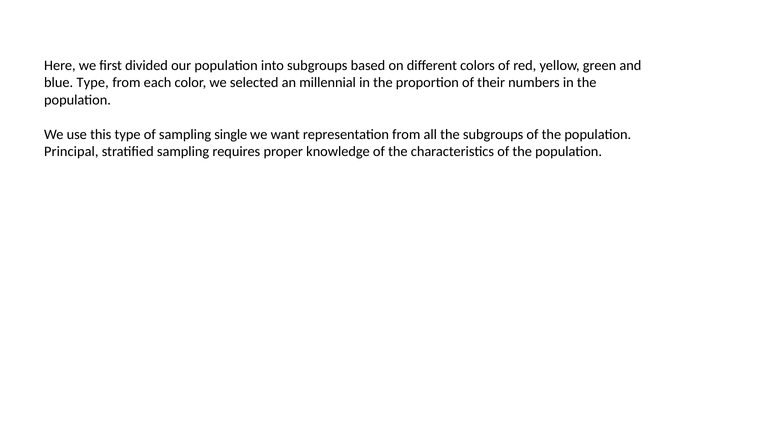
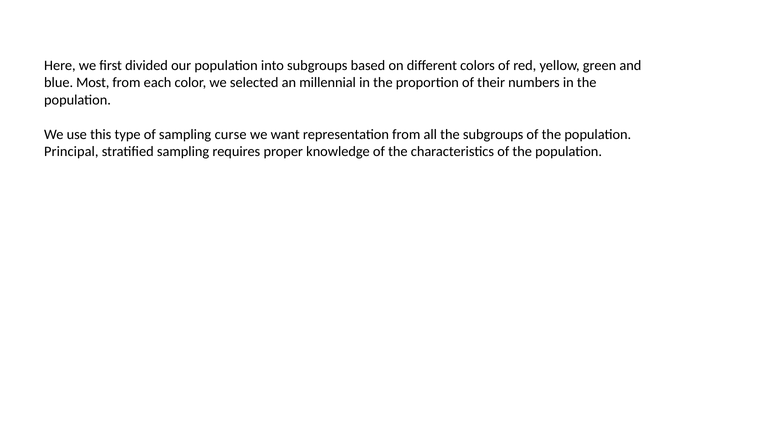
blue Type: Type -> Most
single: single -> curse
